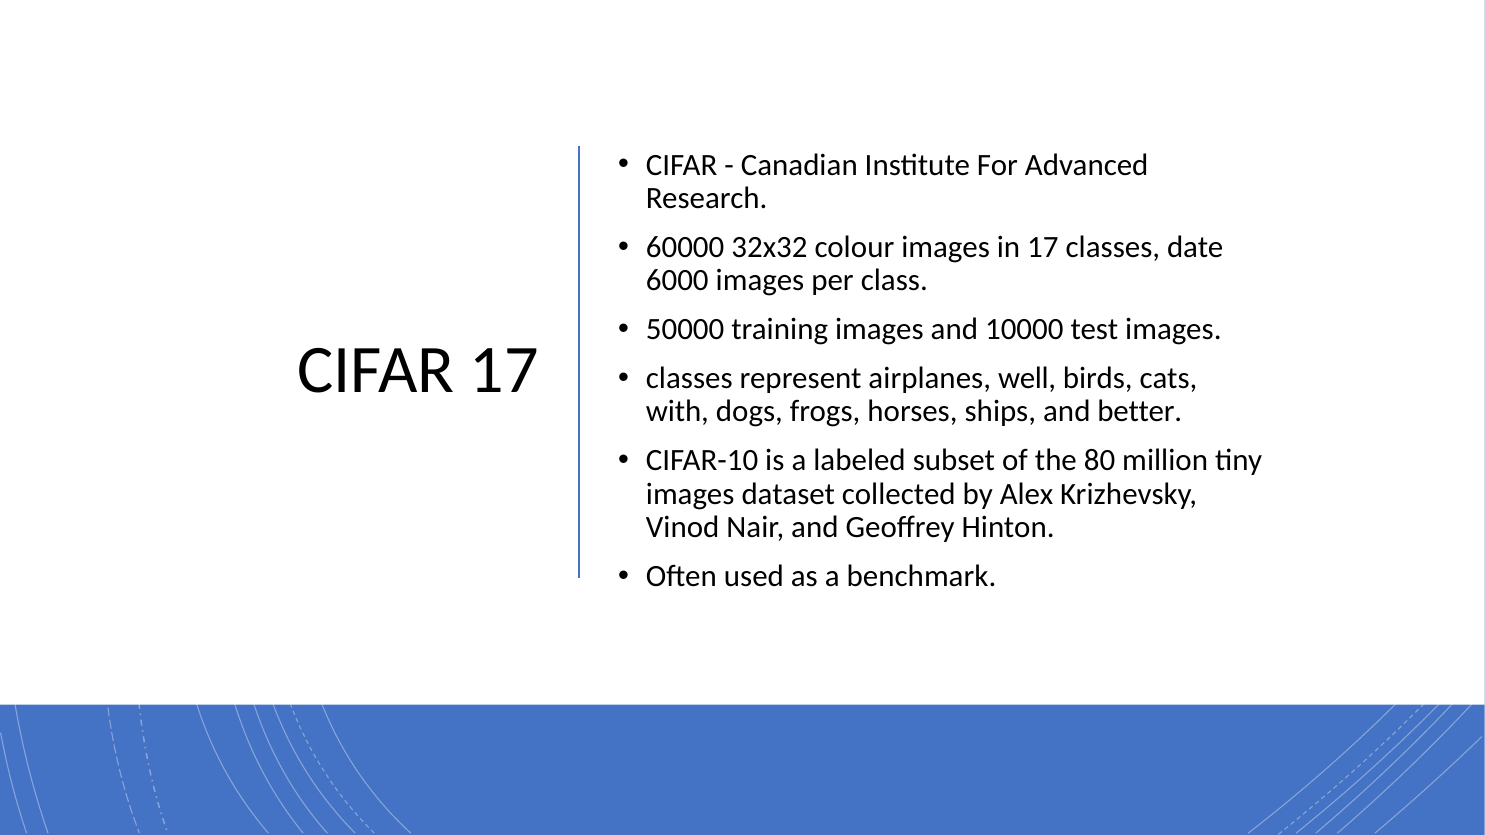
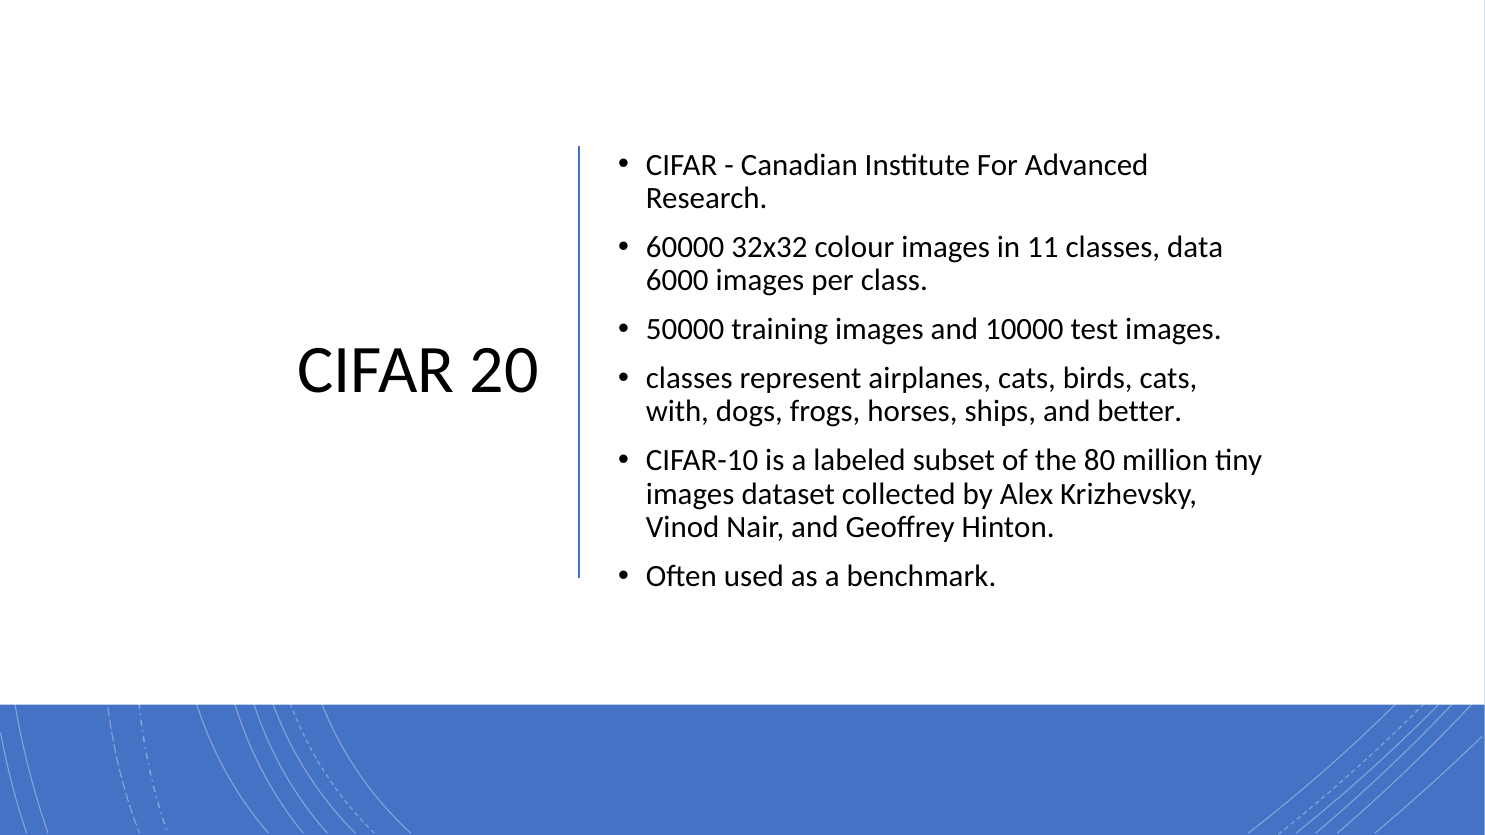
in 17: 17 -> 11
date: date -> data
CIFAR 17: 17 -> 20
airplanes well: well -> cats
